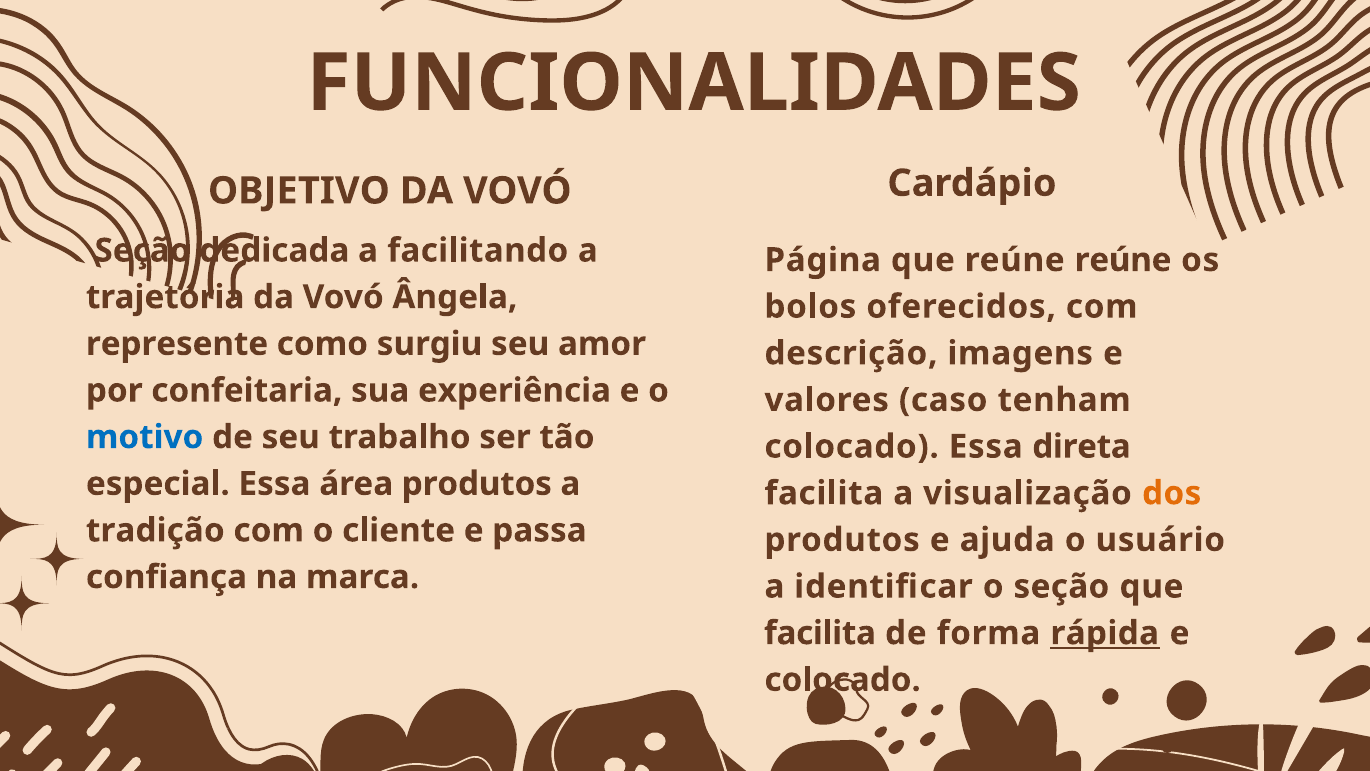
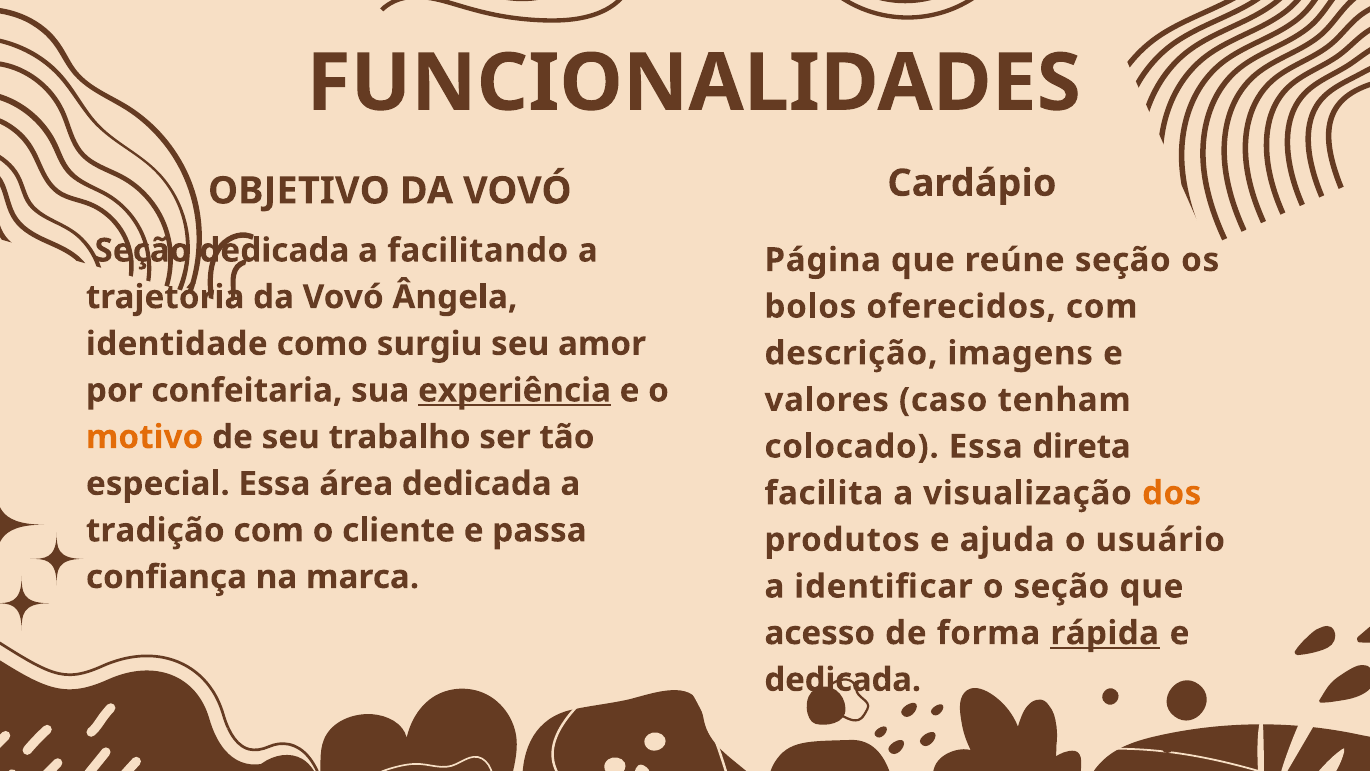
reúne reúne: reúne -> seção
represente: represente -> identidade
experiência underline: none -> present
motivo colour: blue -> orange
área produtos: produtos -> dedicada
facilita at (820, 633): facilita -> acesso
colocado at (843, 680): colocado -> dedicada
